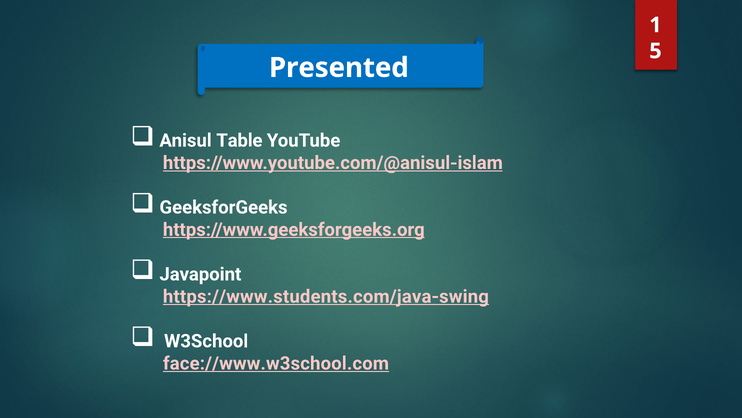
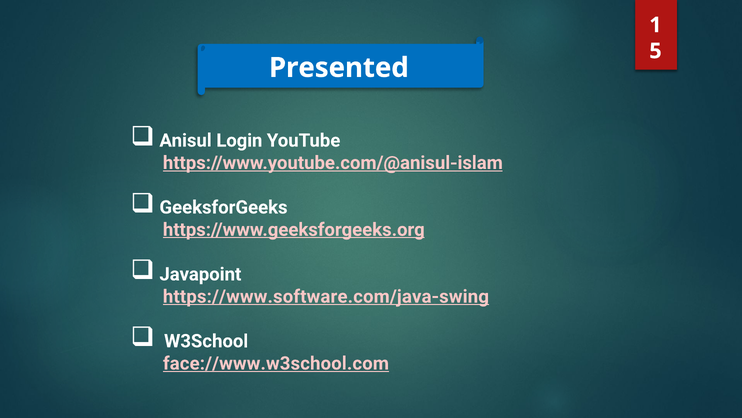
Table: Table -> Login
https://www.students.com/java-swing: https://www.students.com/java-swing -> https://www.software.com/java-swing
